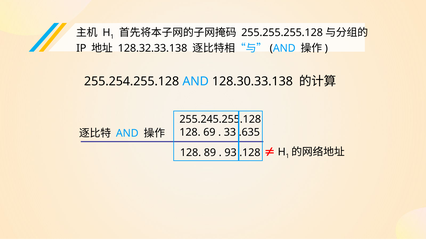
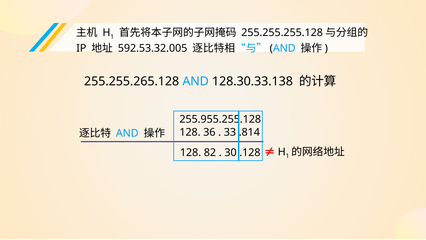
128.32.33.138: 128.32.33.138 -> 592.53.32.005
255.254.255.128: 255.254.255.128 -> 255.255.265.128
255.245.255.128: 255.245.255.128 -> 255.955.255.128
69: 69 -> 36
.635: .635 -> .814
89: 89 -> 82
93: 93 -> 30
